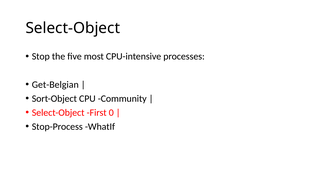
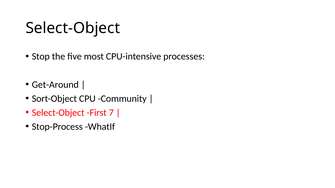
Get-Belgian: Get-Belgian -> Get-Around
0: 0 -> 7
